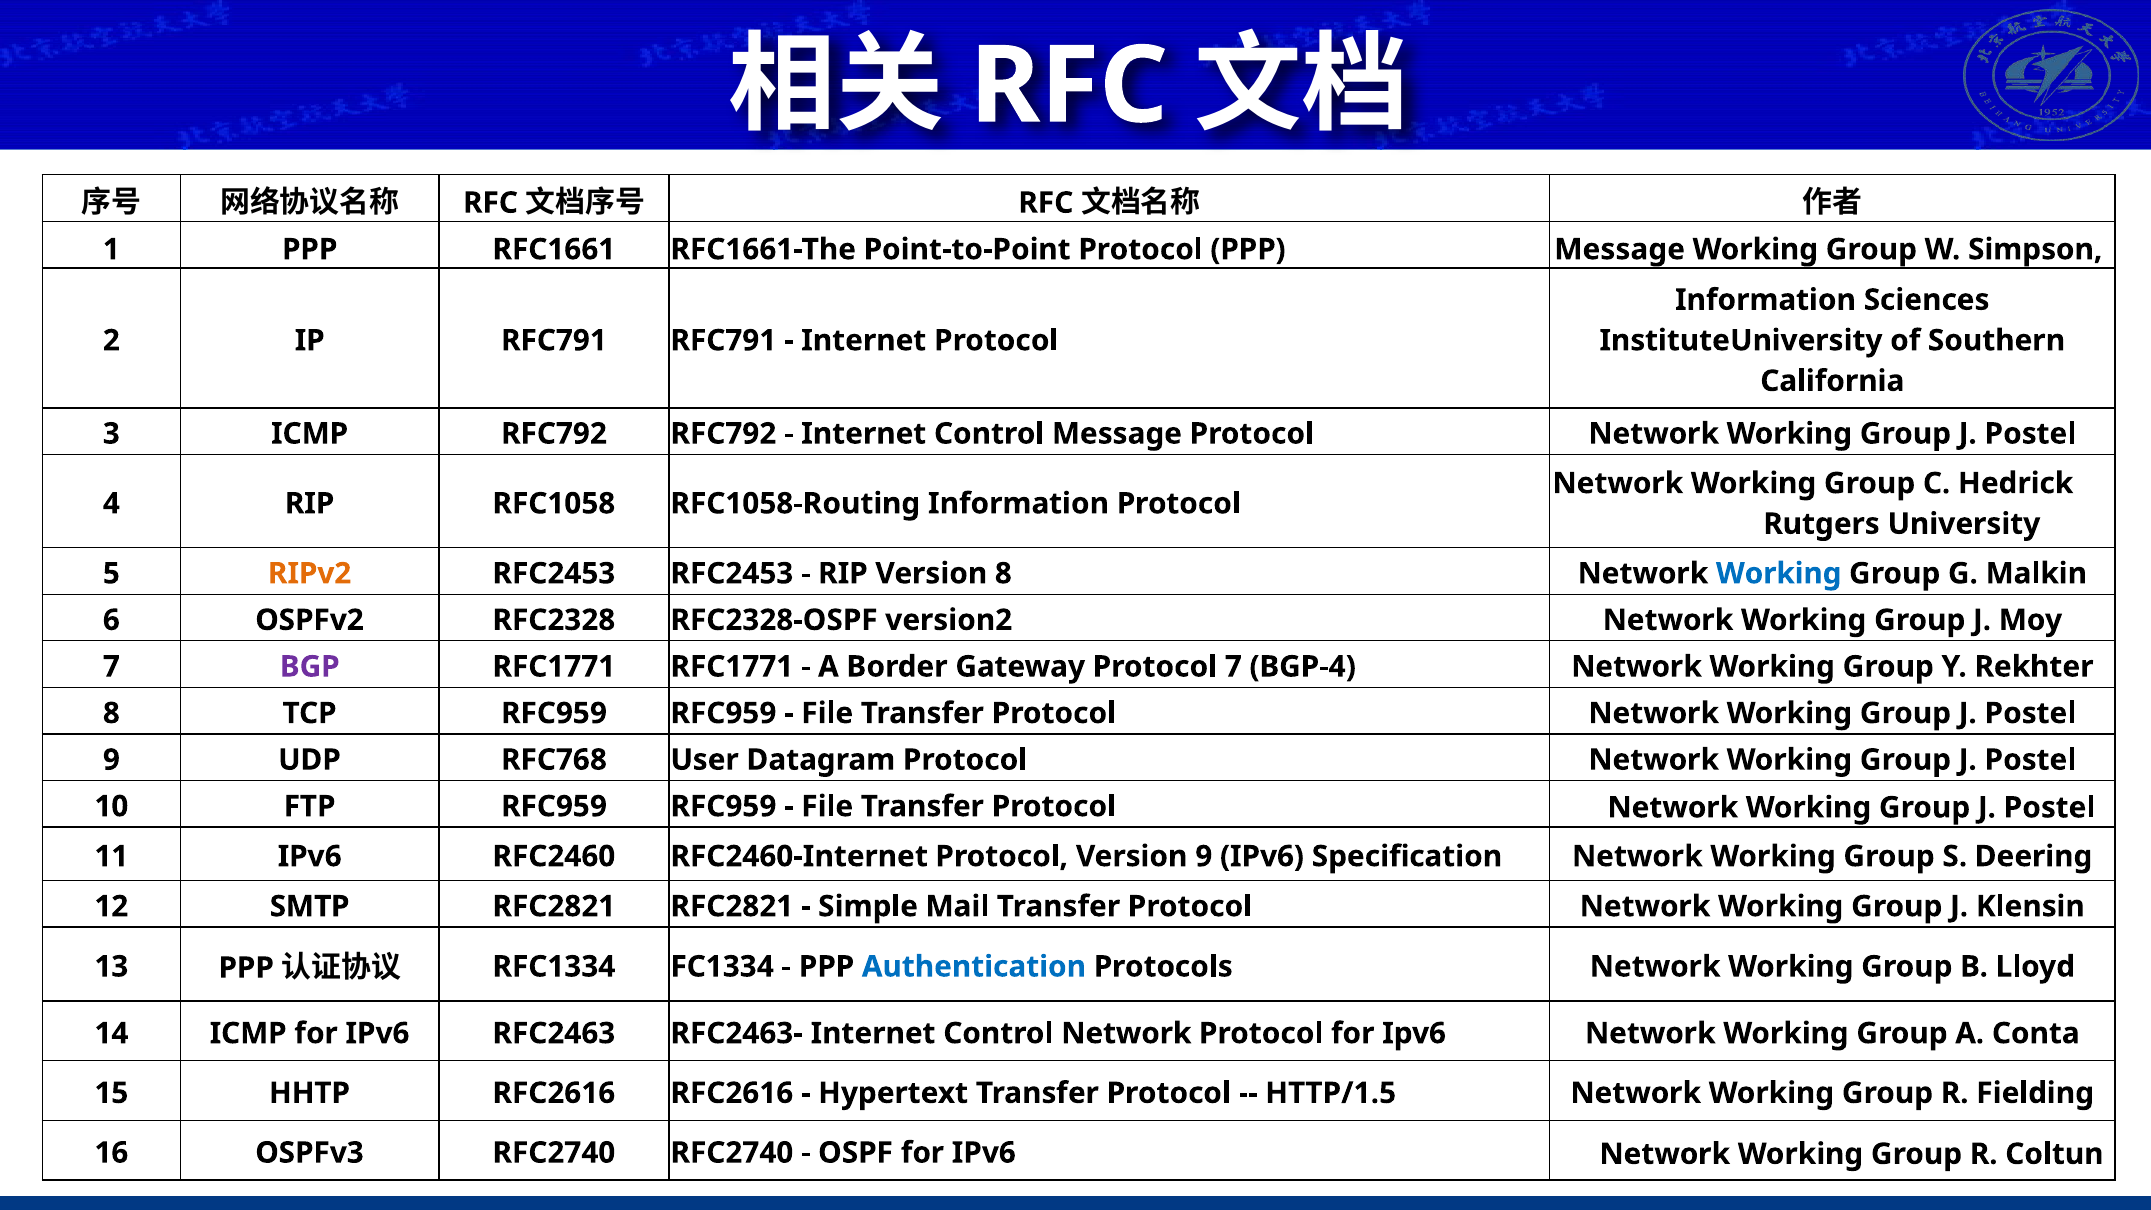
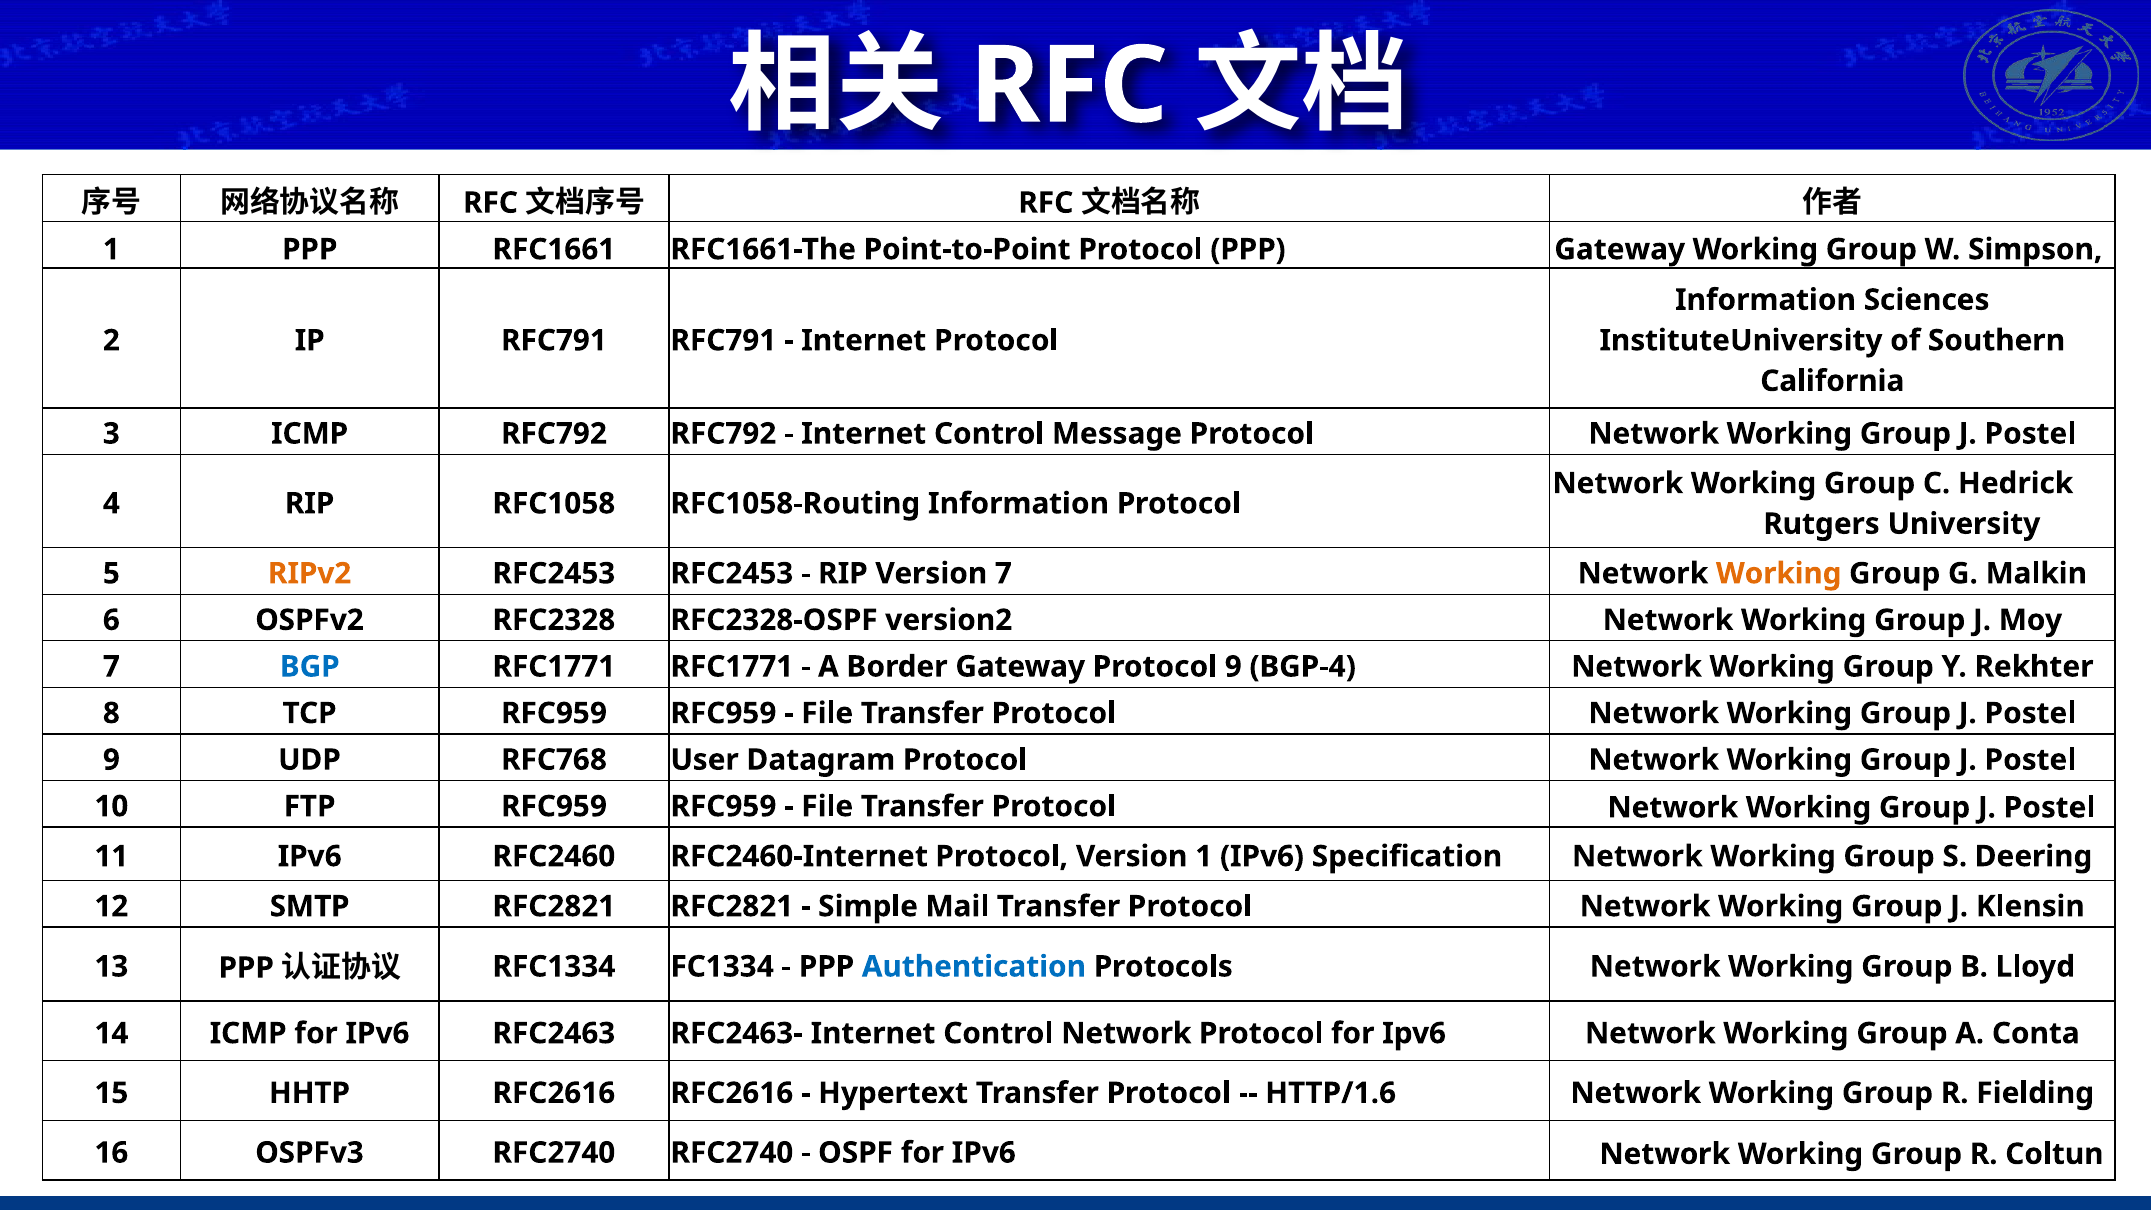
PPP Message: Message -> Gateway
Version 8: 8 -> 7
Working at (1779, 574) colour: blue -> orange
BGP colour: purple -> blue
Protocol 7: 7 -> 9
Version 9: 9 -> 1
HTTP/1.5: HTTP/1.5 -> HTTP/1.6
